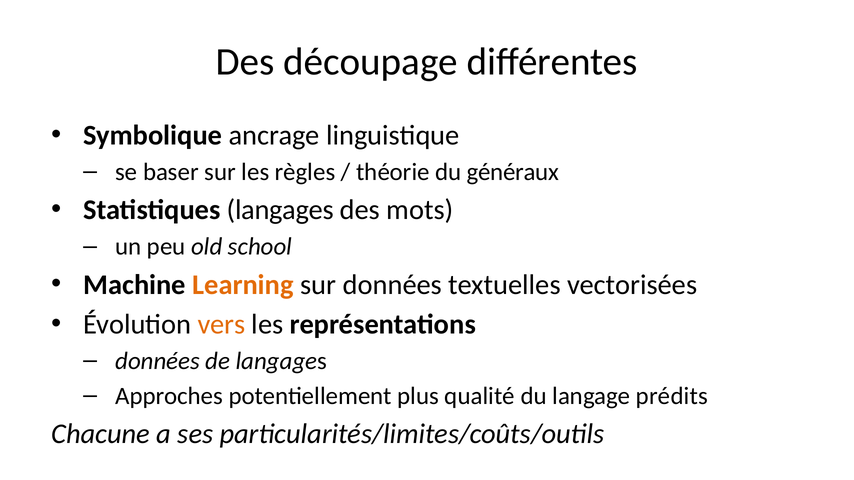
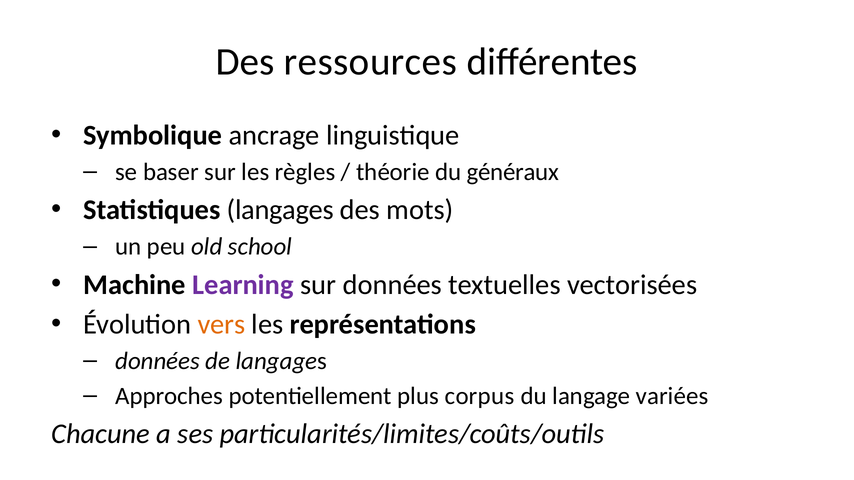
découpage: découpage -> ressources
Learning colour: orange -> purple
qualité: qualité -> corpus
prédits: prédits -> variées
